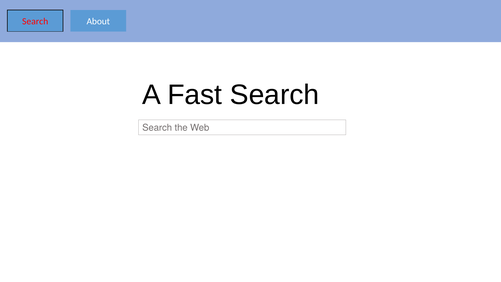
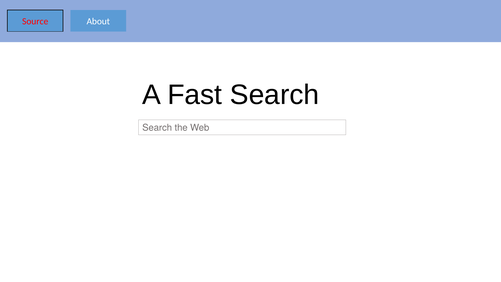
Search at (35, 21): Search -> Source
